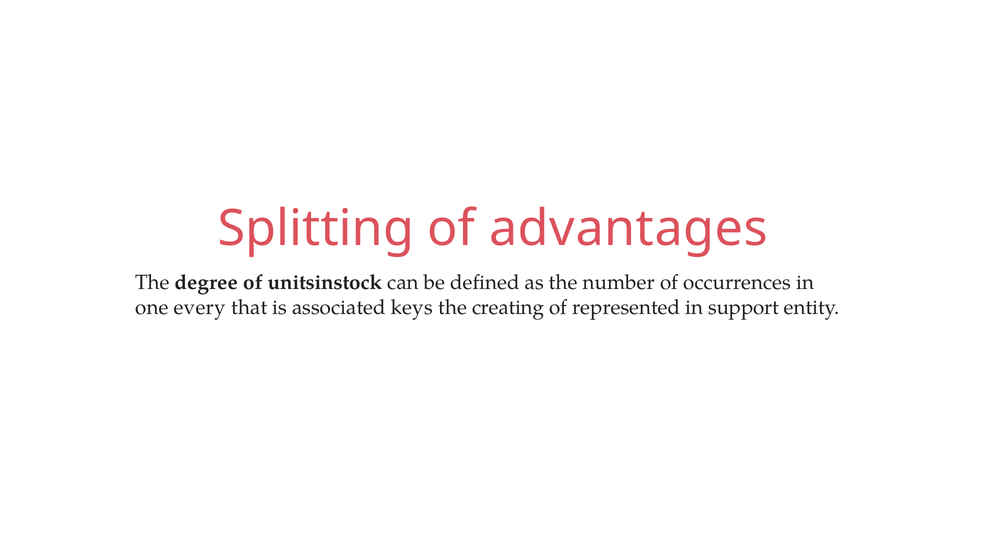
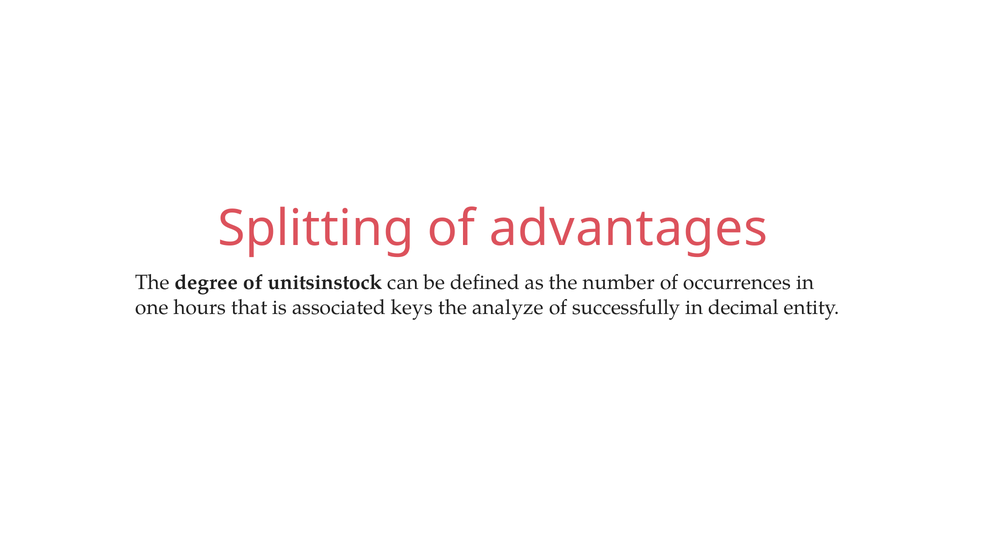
every: every -> hours
creating: creating -> analyze
represented: represented -> successfully
support: support -> decimal
